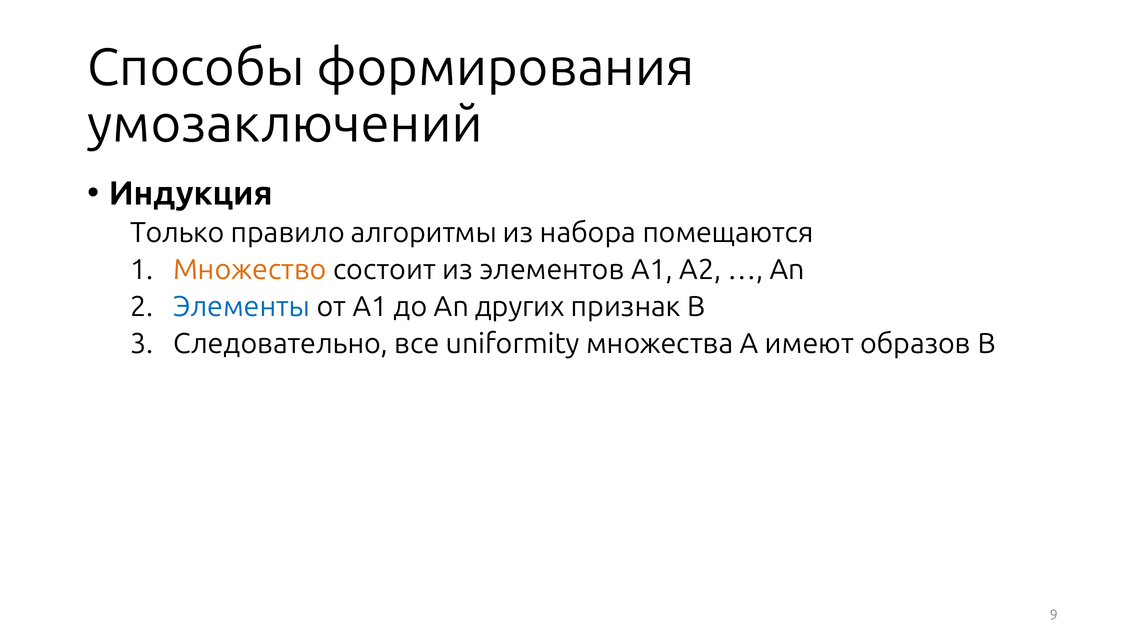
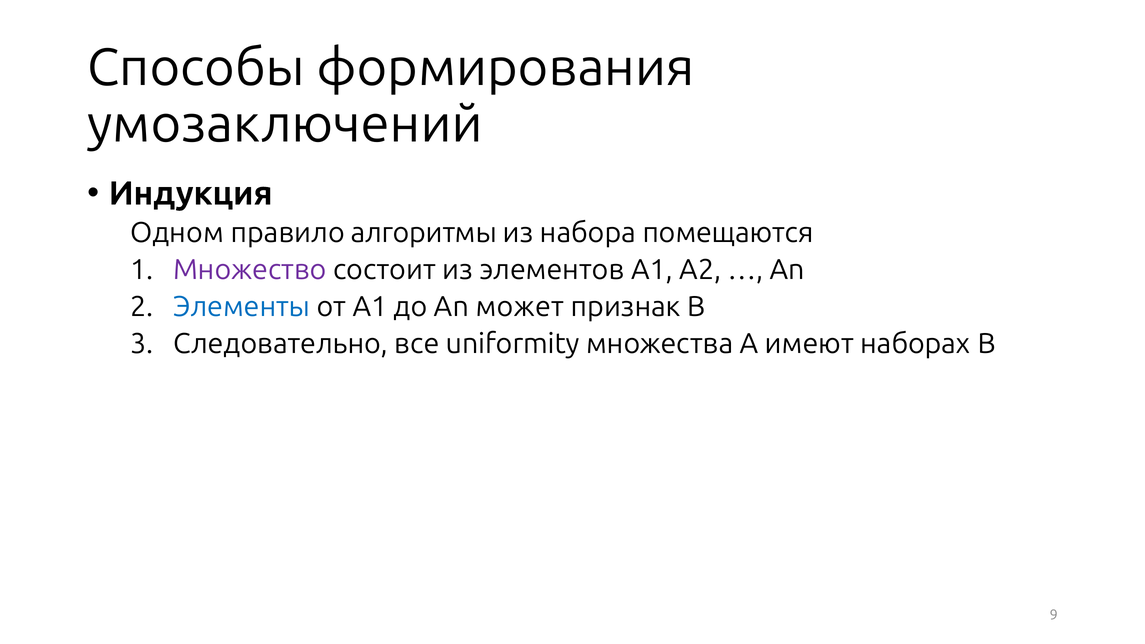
Только: Только -> Одном
Множество colour: orange -> purple
других: других -> может
образов: образов -> наборах
